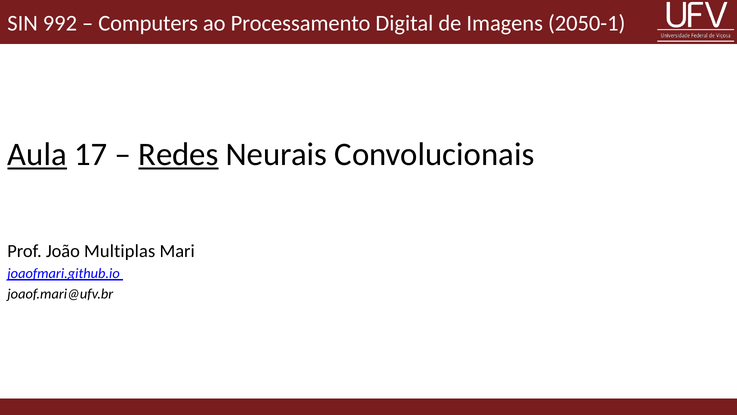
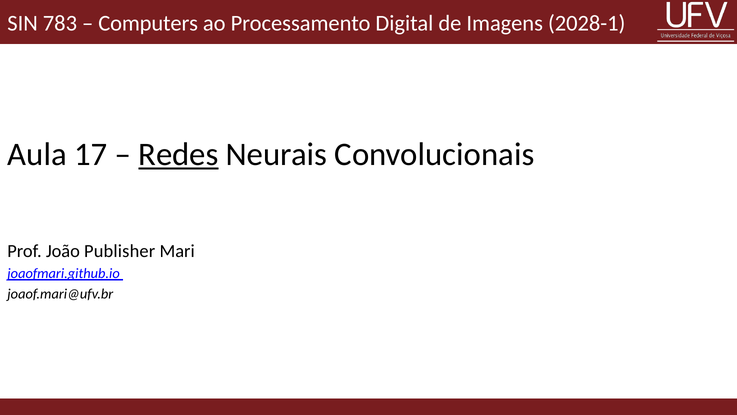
992: 992 -> 783
2050-1: 2050-1 -> 2028-1
Aula underline: present -> none
Multiplas: Multiplas -> Publisher
